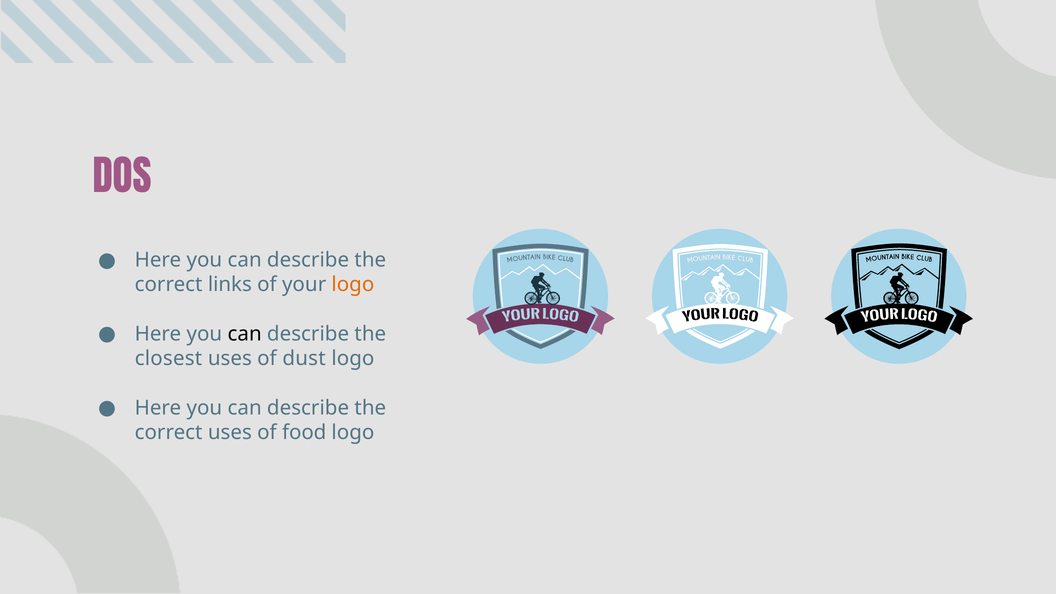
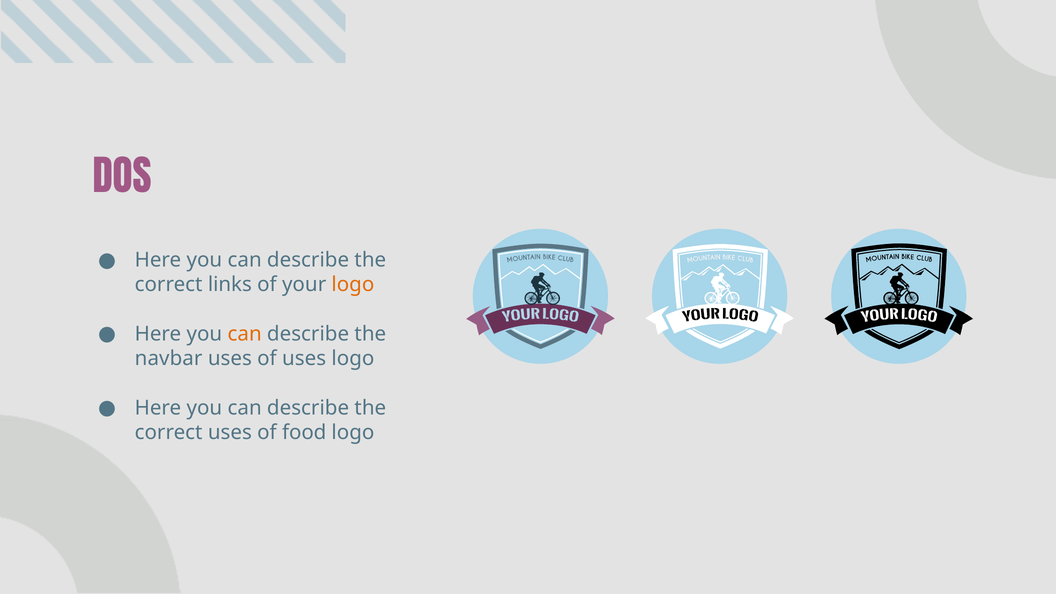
can at (245, 334) colour: black -> orange
closest: closest -> navbar
of dust: dust -> uses
